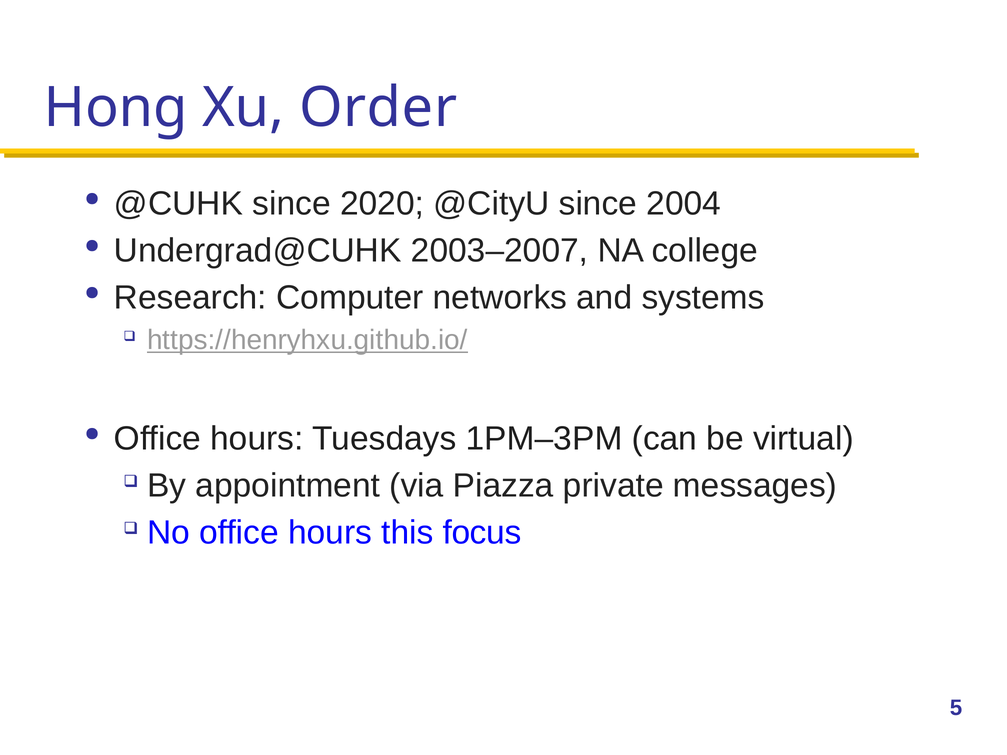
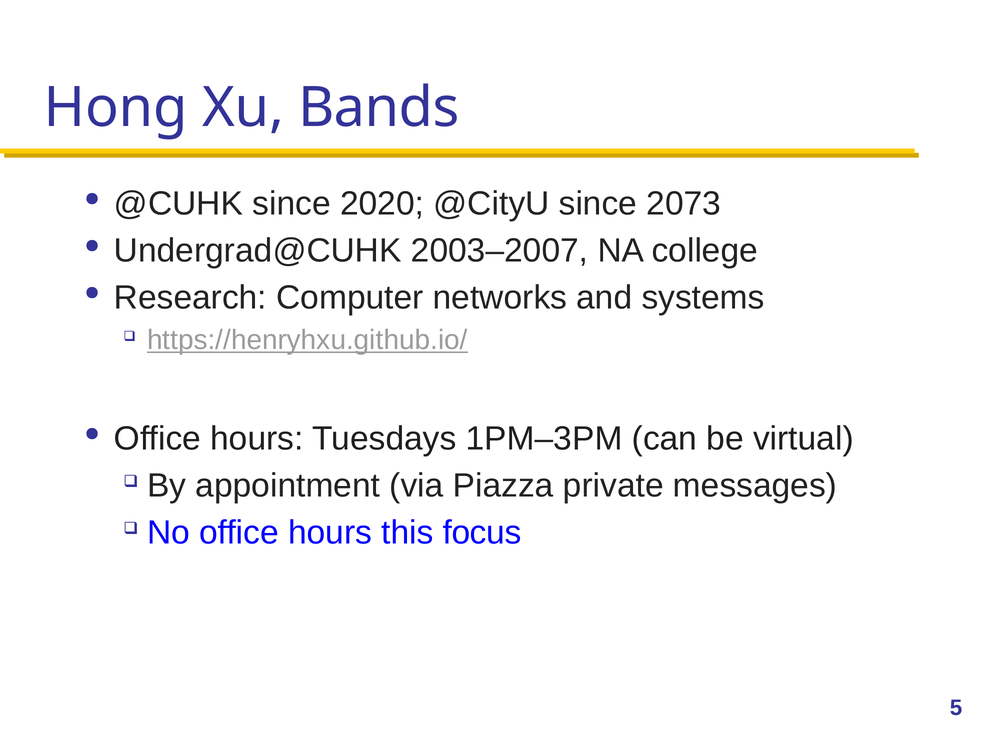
Order: Order -> Bands
2004: 2004 -> 2073
